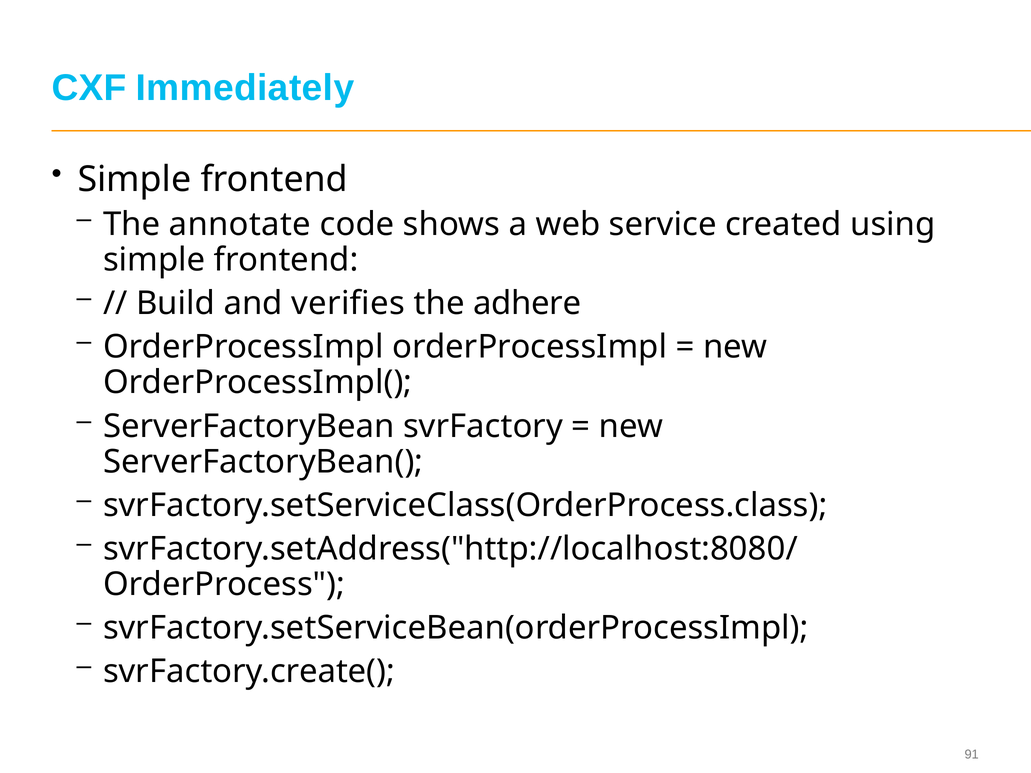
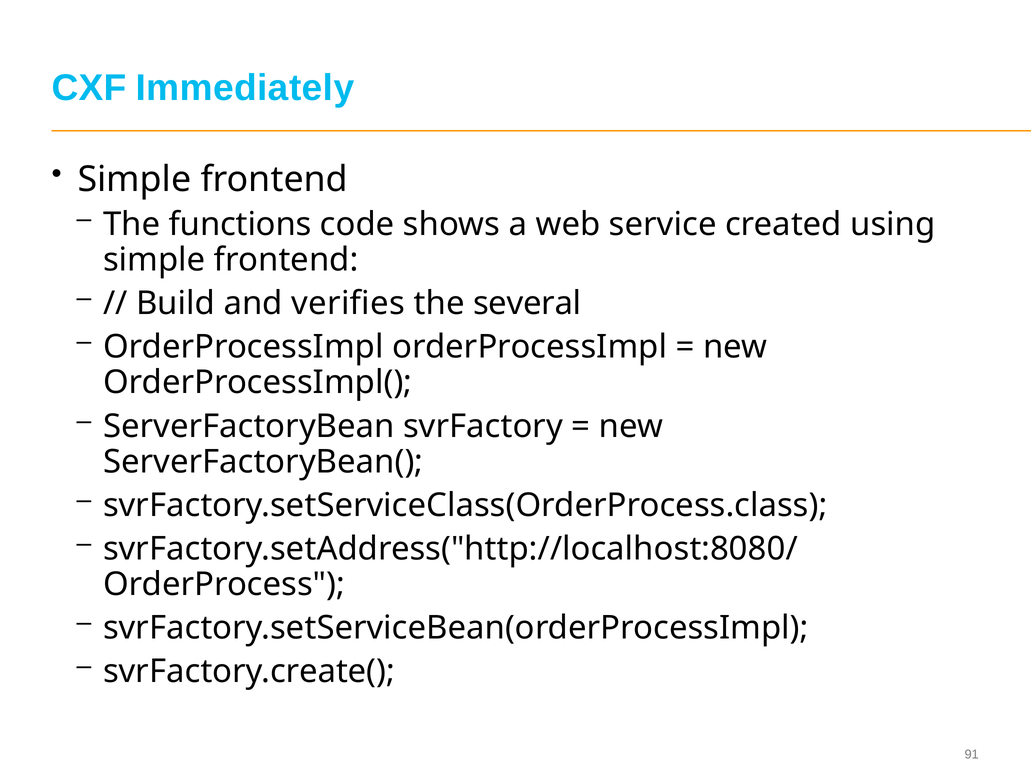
annotate: annotate -> functions
adhere: adhere -> several
